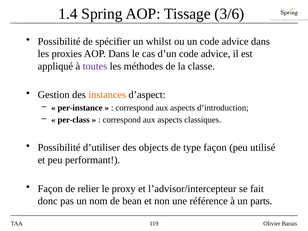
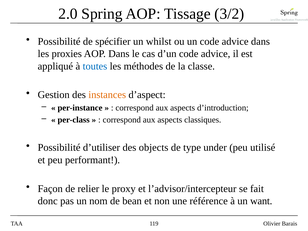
1.4: 1.4 -> 2.0
3/6: 3/6 -> 3/2
toutes colour: purple -> blue
type façon: façon -> under
parts: parts -> want
